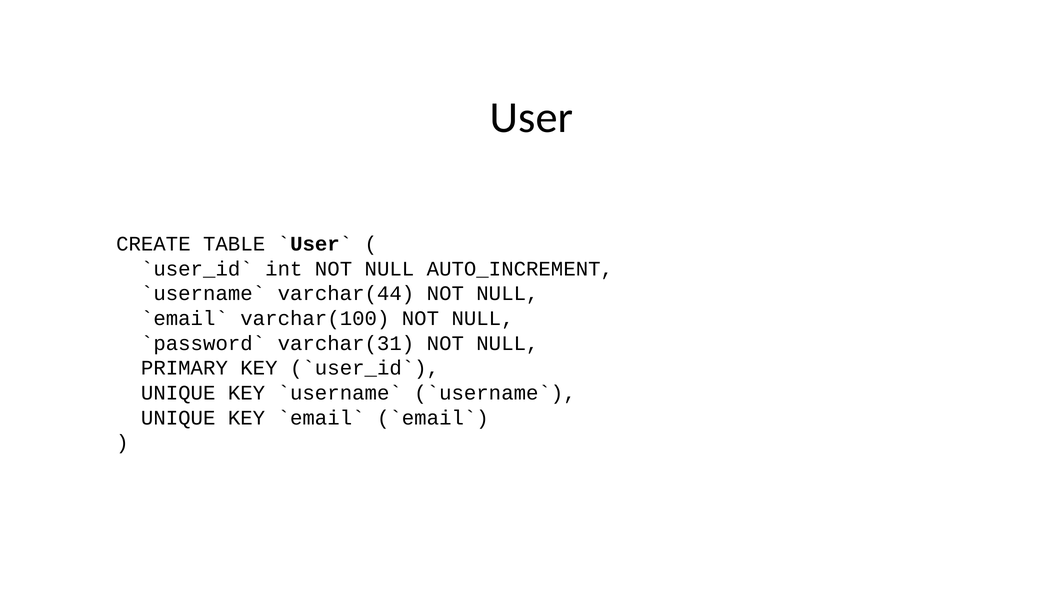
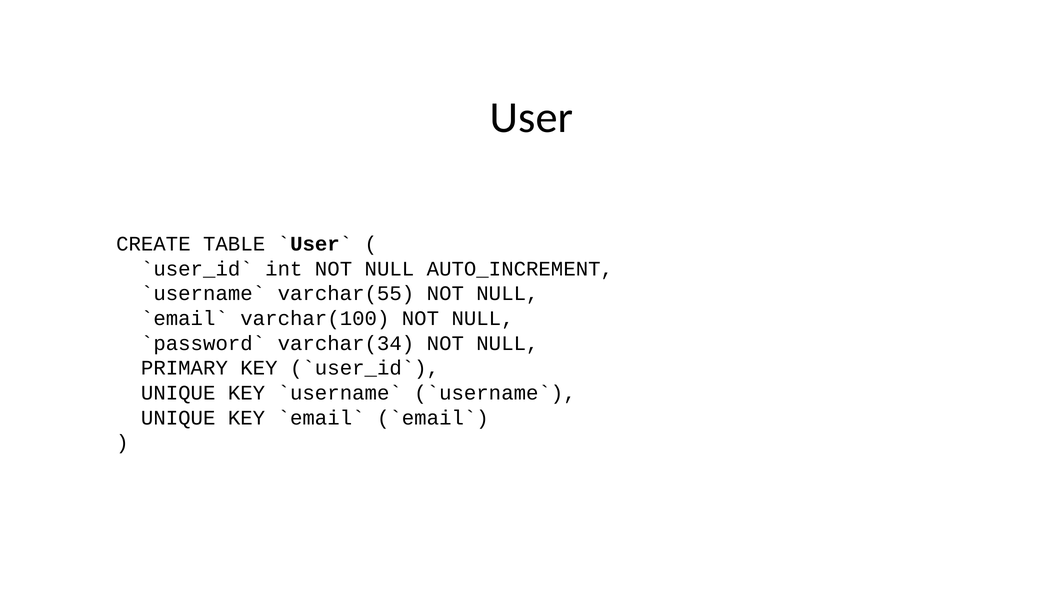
varchar(44: varchar(44 -> varchar(55
varchar(31: varchar(31 -> varchar(34
